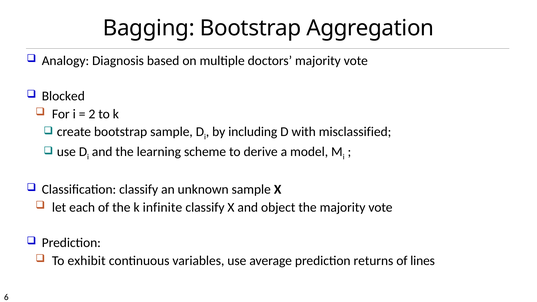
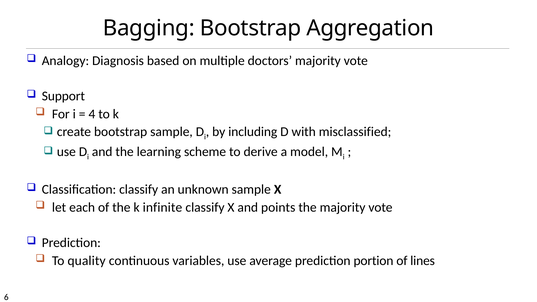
Blocked: Blocked -> Support
2: 2 -> 4
object: object -> points
exhibit: exhibit -> quality
returns: returns -> portion
